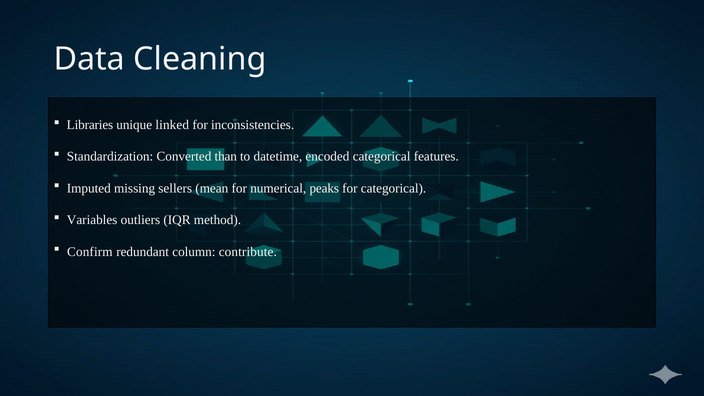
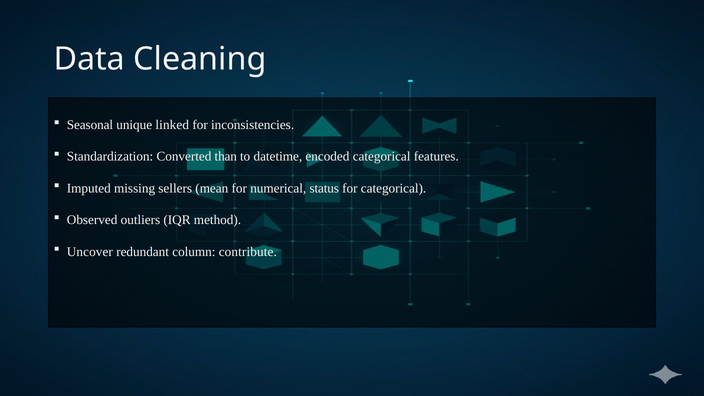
Libraries: Libraries -> Seasonal
peaks: peaks -> status
Variables: Variables -> Observed
Confirm: Confirm -> Uncover
